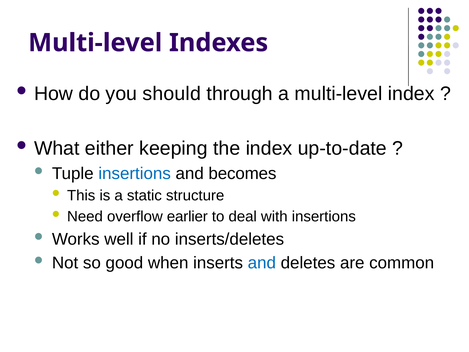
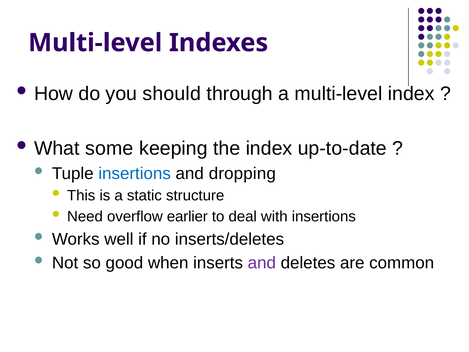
either: either -> some
becomes: becomes -> dropping
and at (262, 263) colour: blue -> purple
